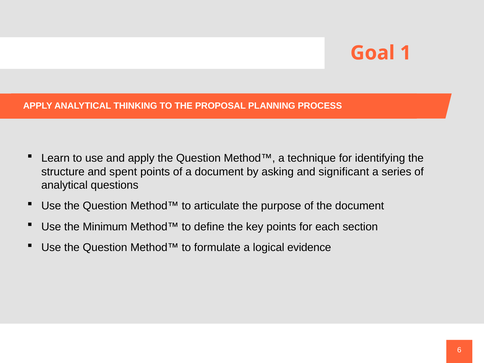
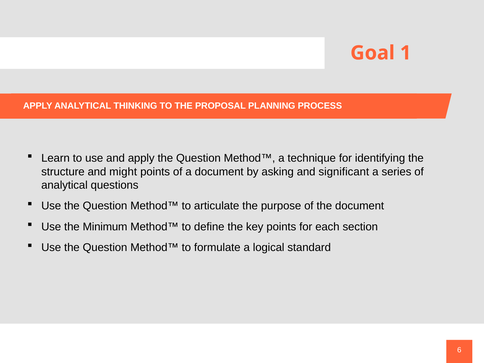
spent: spent -> might
evidence: evidence -> standard
